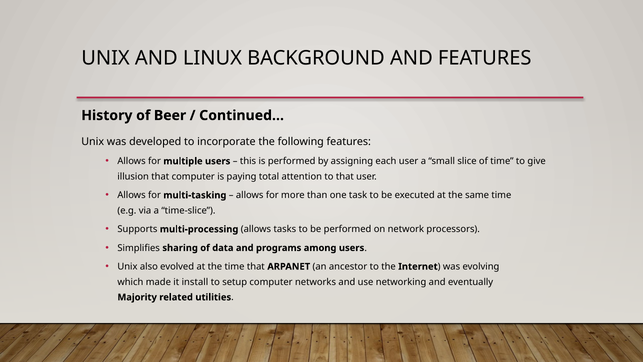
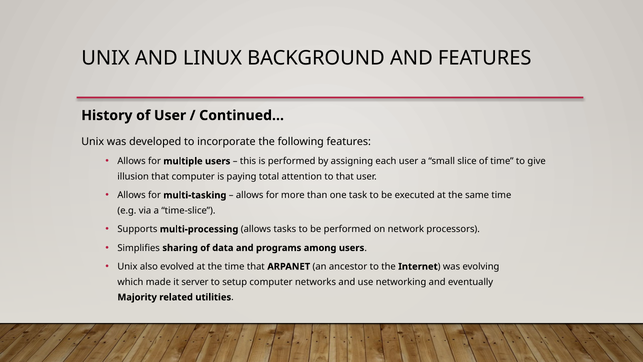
of Beer: Beer -> User
install: install -> server
